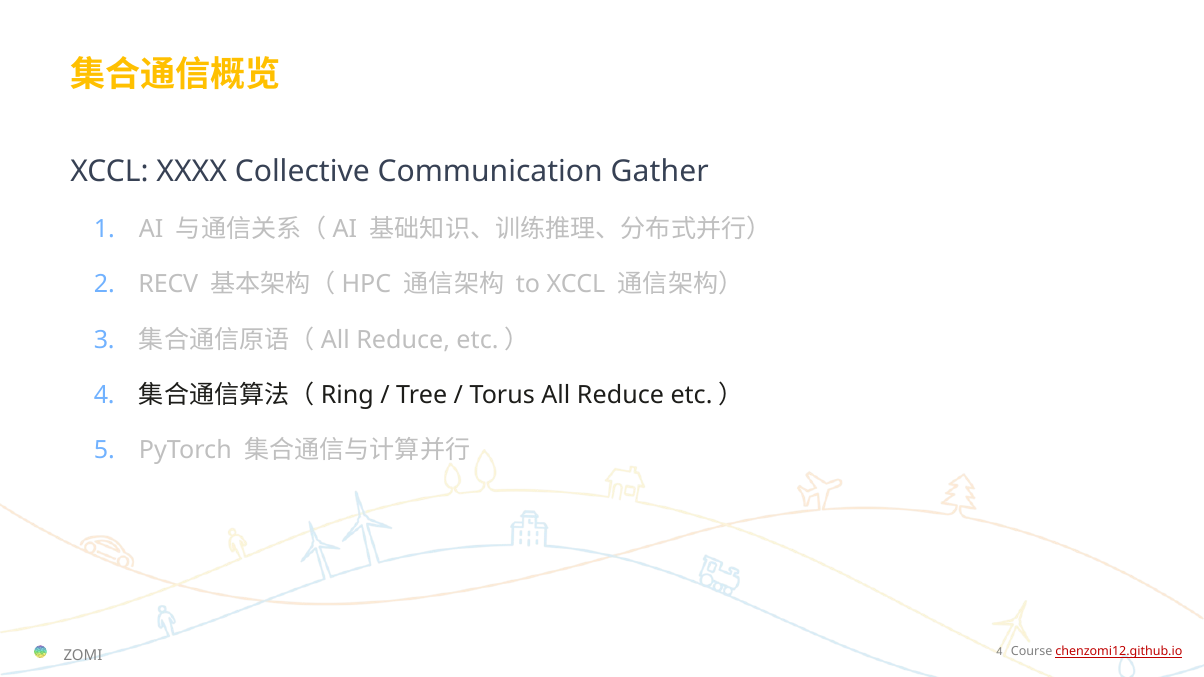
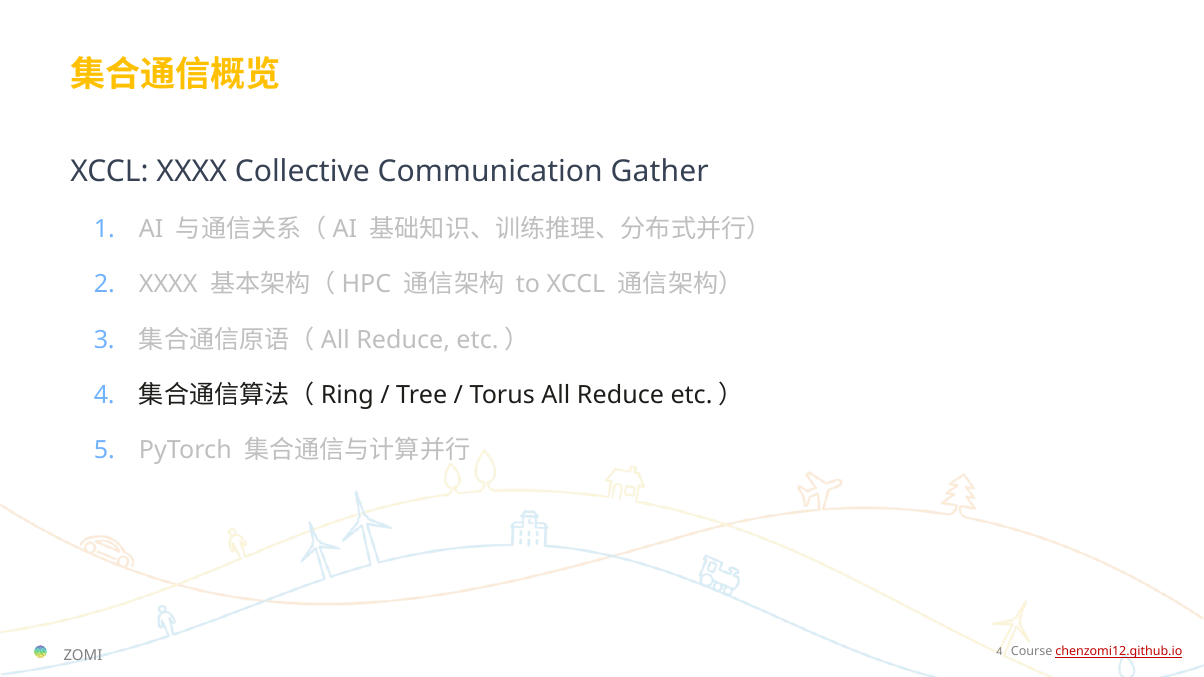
RECV at (168, 285): RECV -> XXXX
